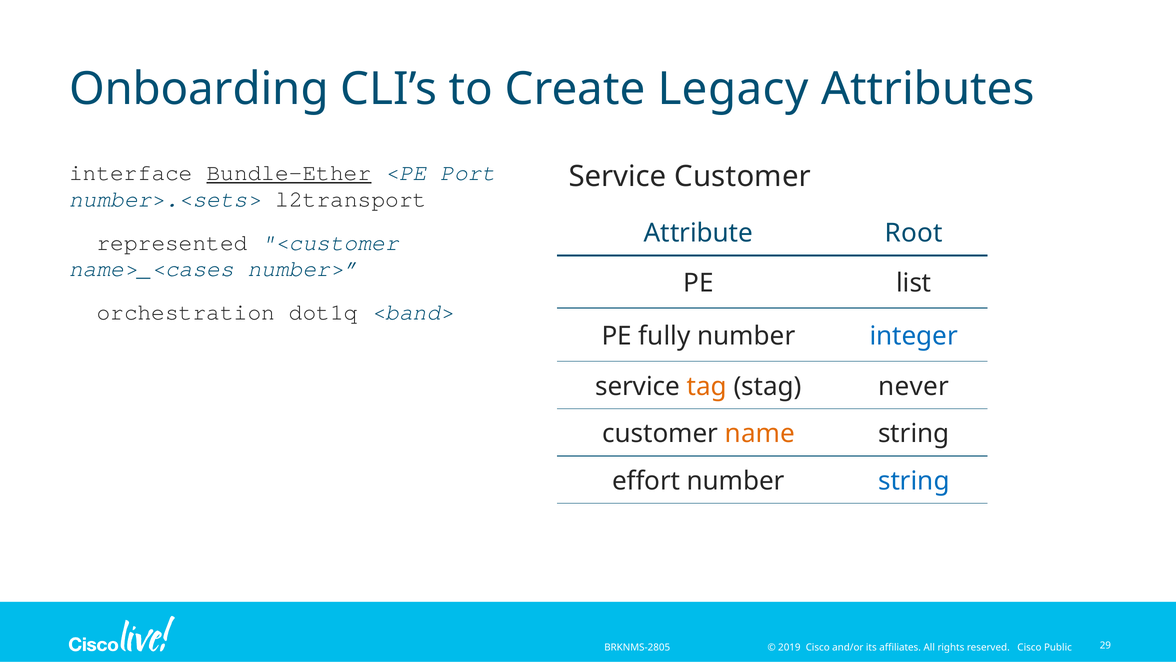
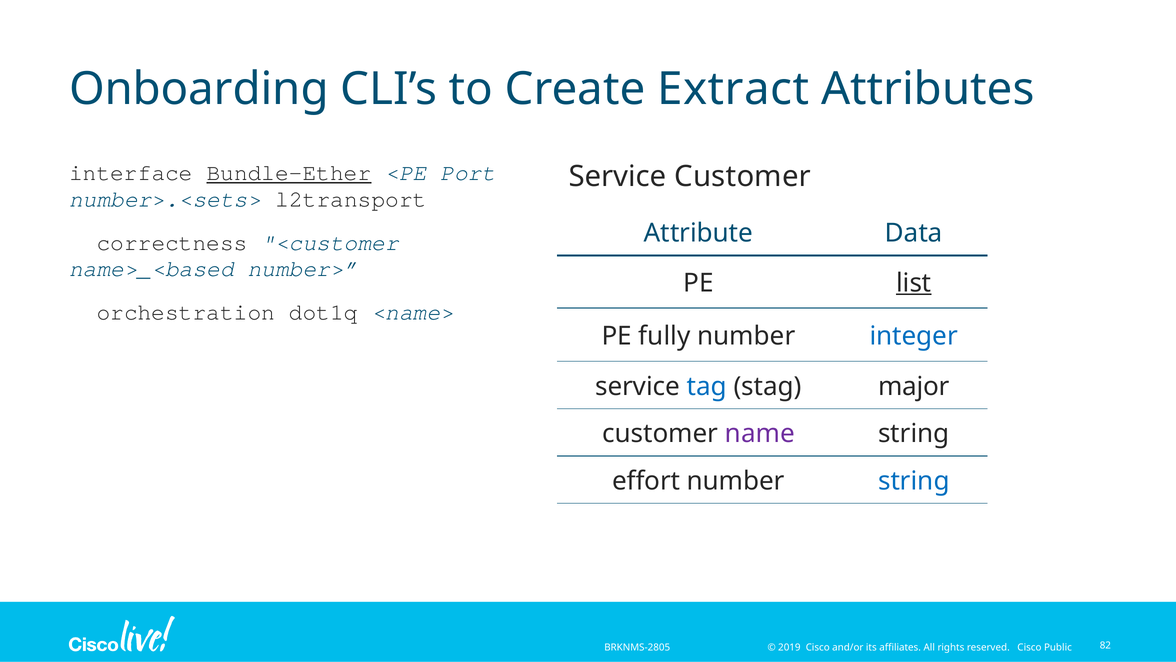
Legacy: Legacy -> Extract
Root: Root -> Data
represented: represented -> correctness
name>_<cases: name>_<cases -> name>_<based
list underline: none -> present
<band>: <band> -> <name>
tag colour: orange -> blue
never: never -> major
name colour: orange -> purple
29: 29 -> 82
